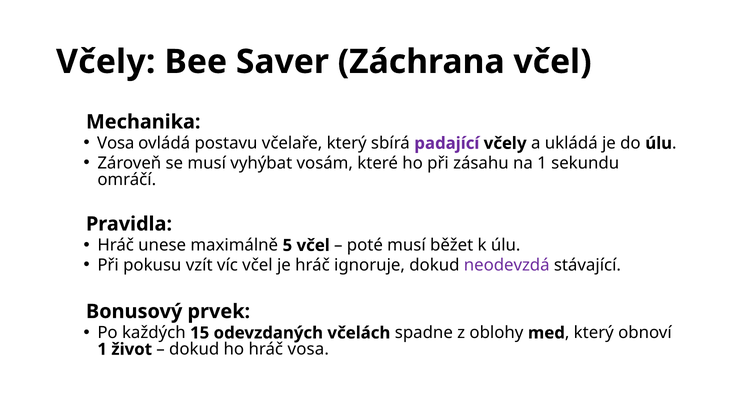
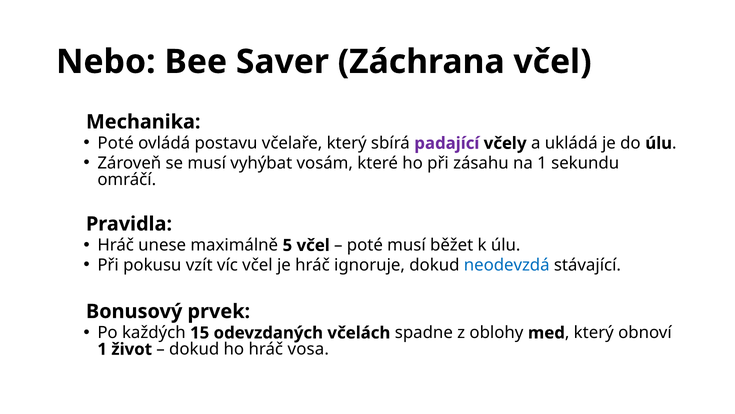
Včely at (106, 62): Včely -> Nebo
Vosa at (116, 143): Vosa -> Poté
neodevzdá colour: purple -> blue
